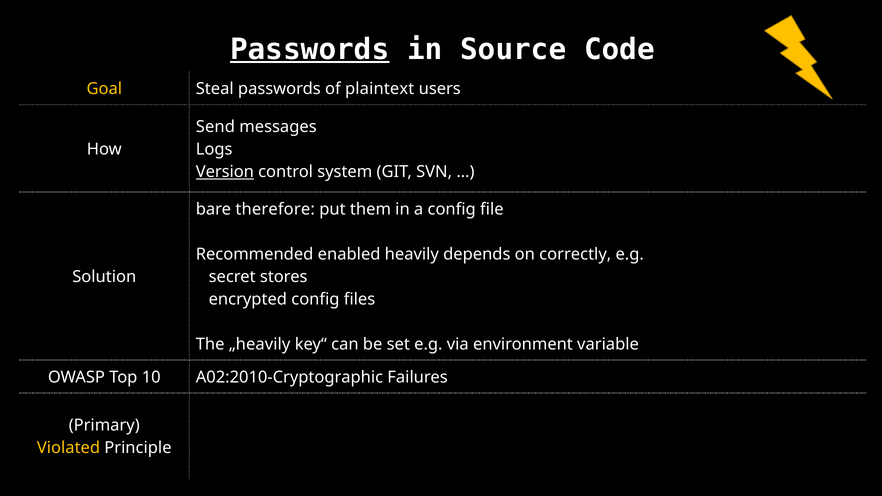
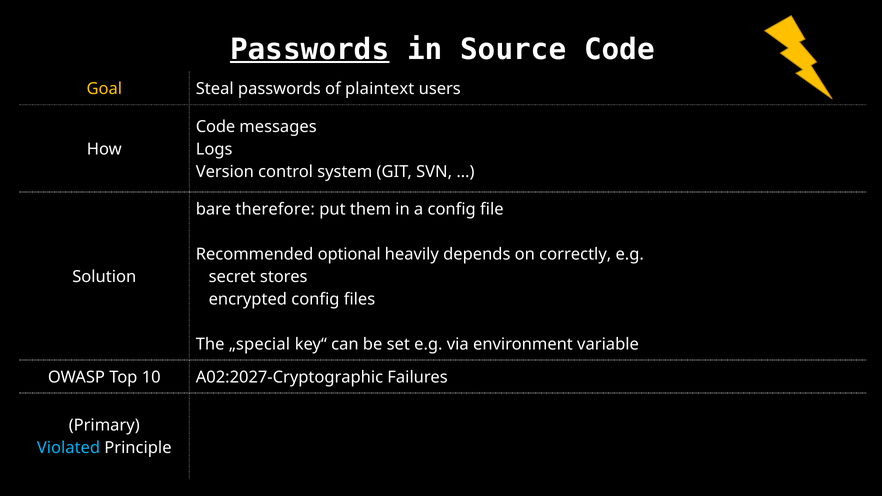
Send at (215, 127): Send -> Code
Version underline: present -> none
enabled: enabled -> optional
„heavily: „heavily -> „special
A02:2010-Cryptographic: A02:2010-Cryptographic -> A02:2027-Cryptographic
Violated colour: yellow -> light blue
